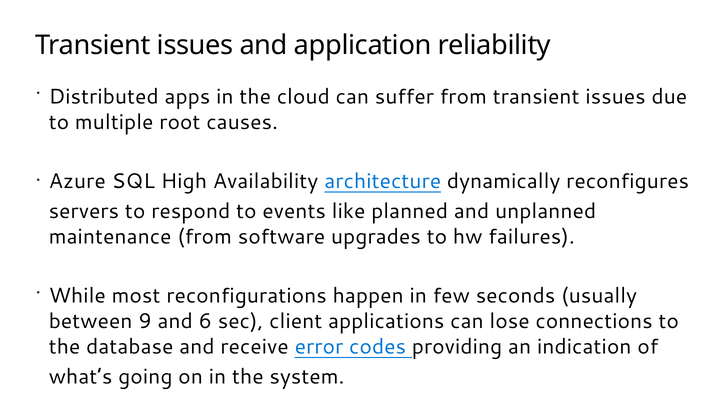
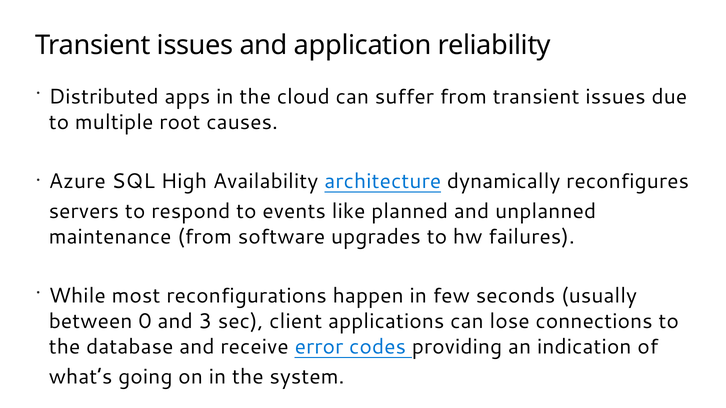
9: 9 -> 0
6: 6 -> 3
